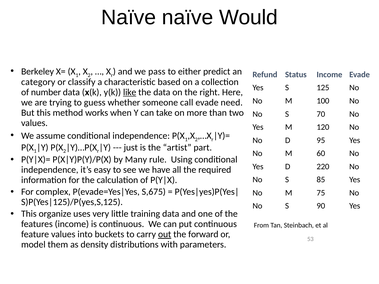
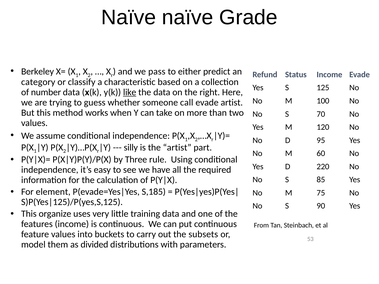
Would: Would -> Grade
evade need: need -> artist
just: just -> silly
Many: Many -> Three
complex: complex -> element
S,675: S,675 -> S,185
out underline: present -> none
forward: forward -> subsets
density: density -> divided
